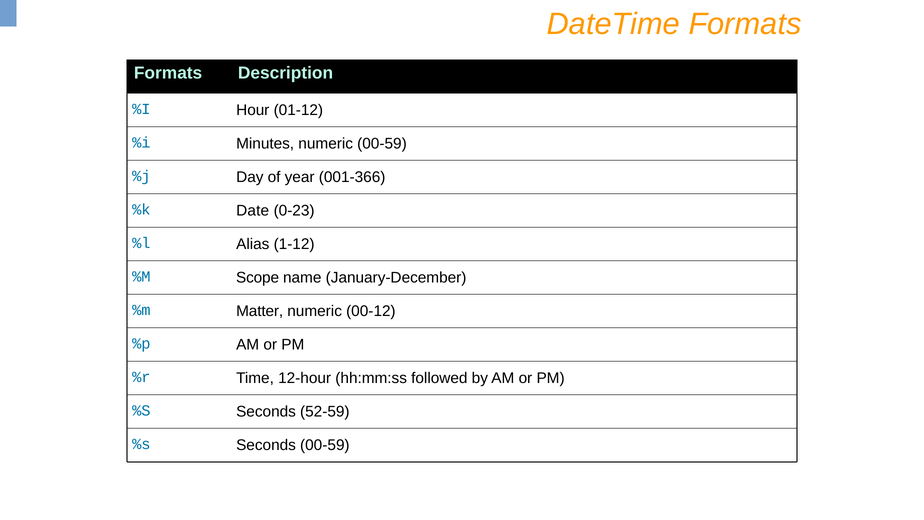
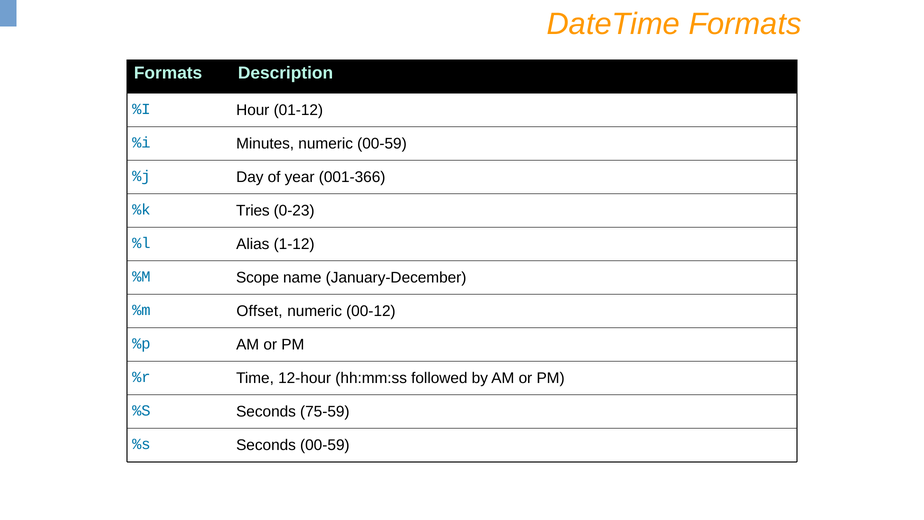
Date: Date -> Tries
Matter: Matter -> Offset
52-59: 52-59 -> 75-59
